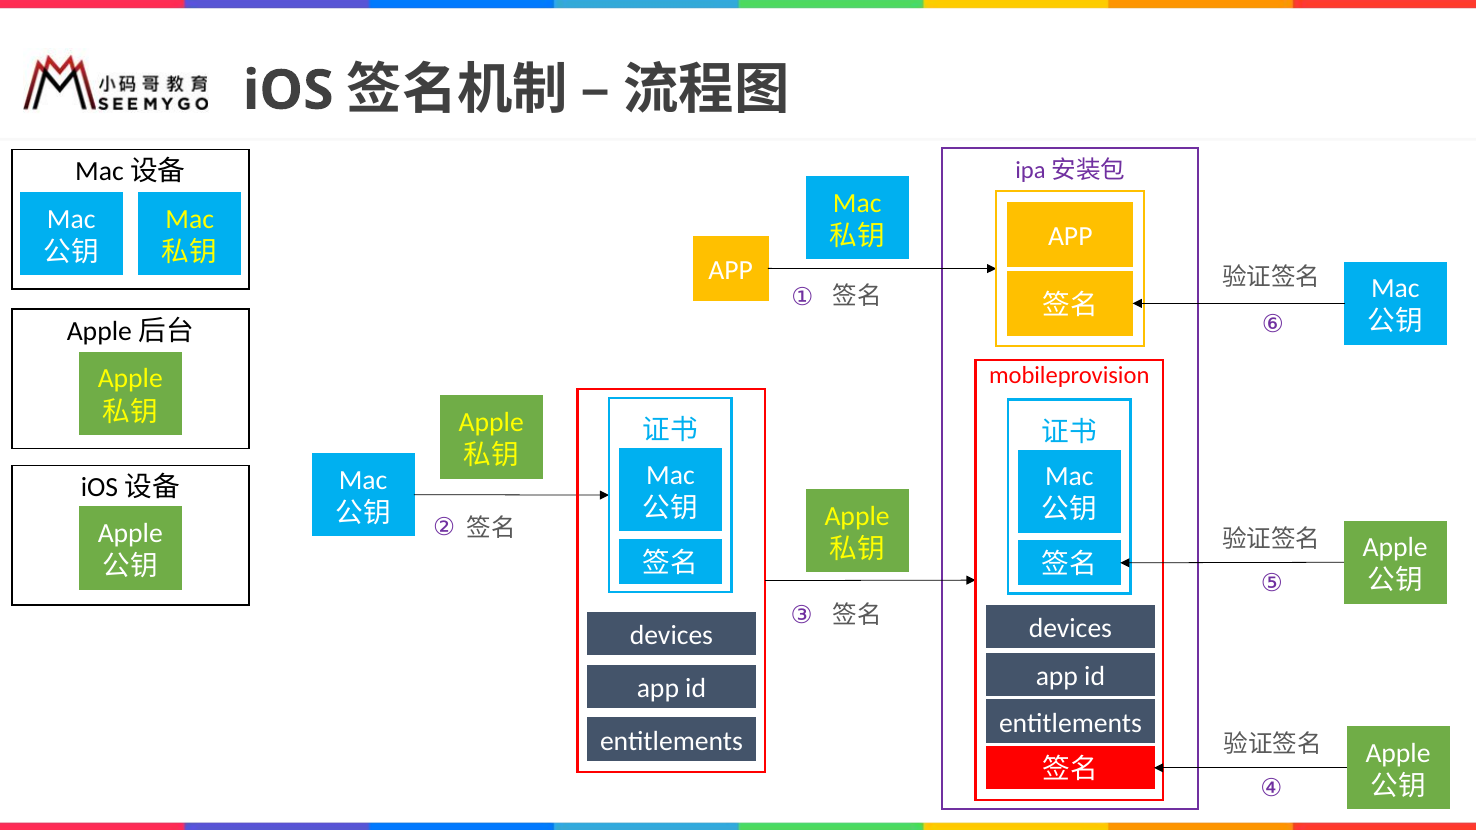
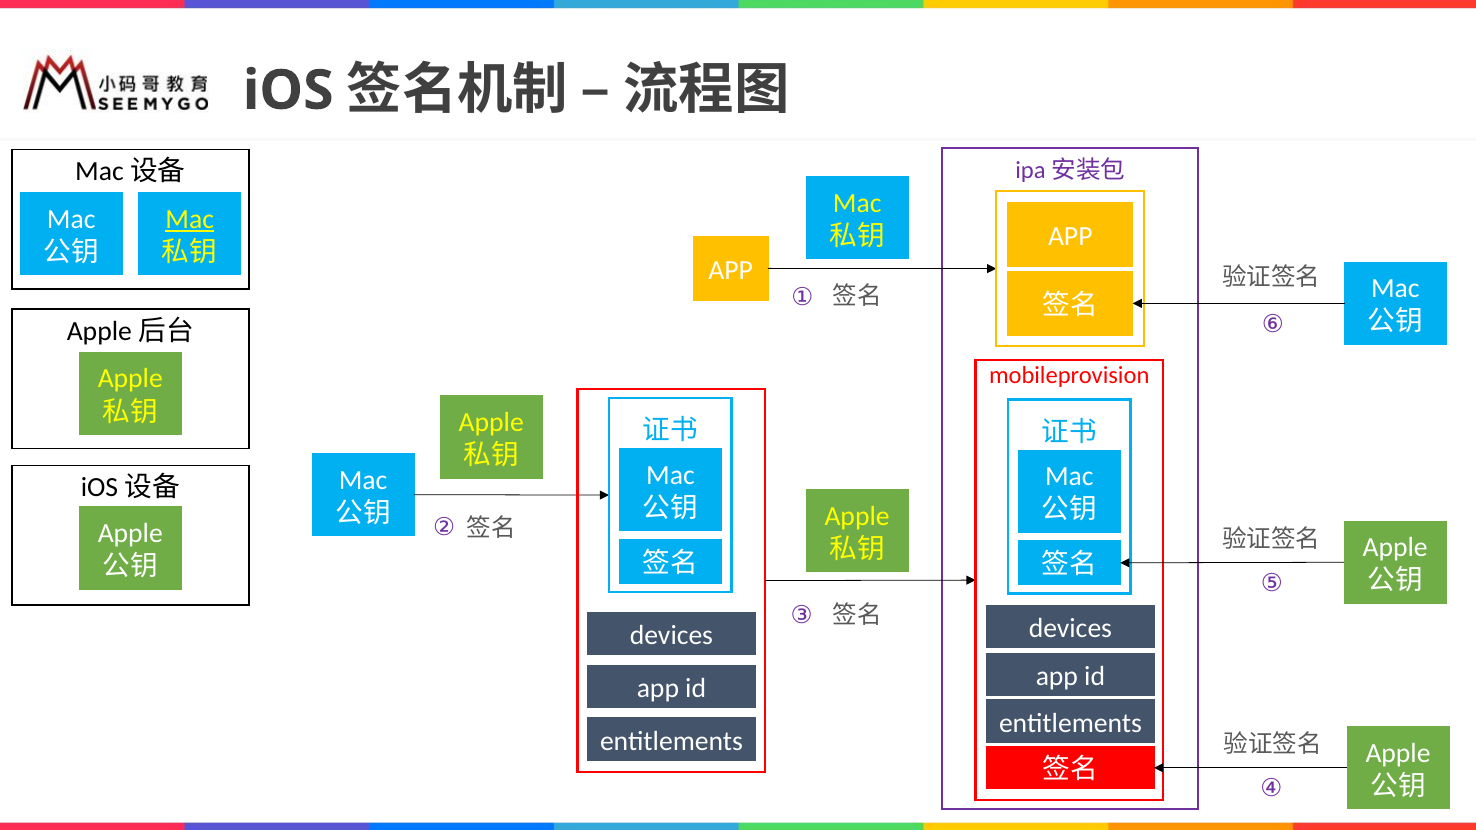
Mac at (190, 219) underline: none -> present
